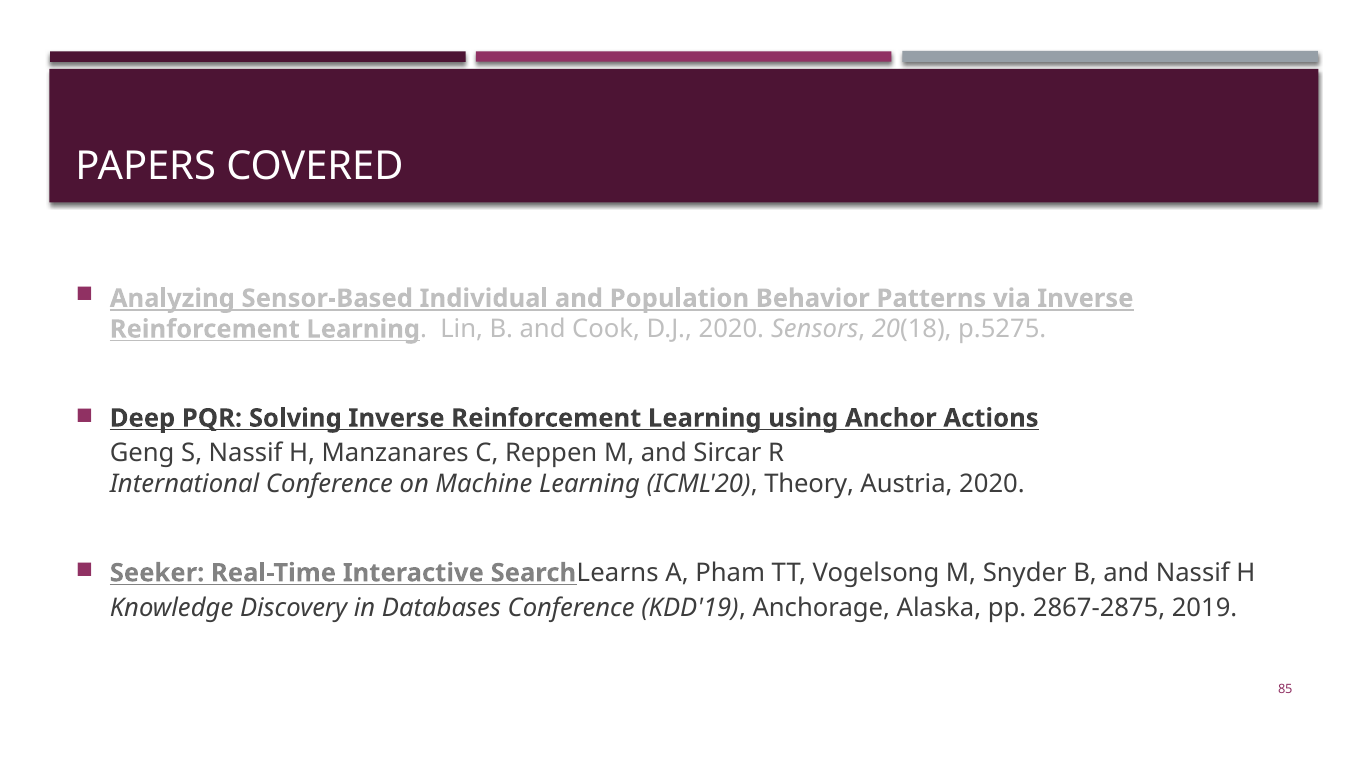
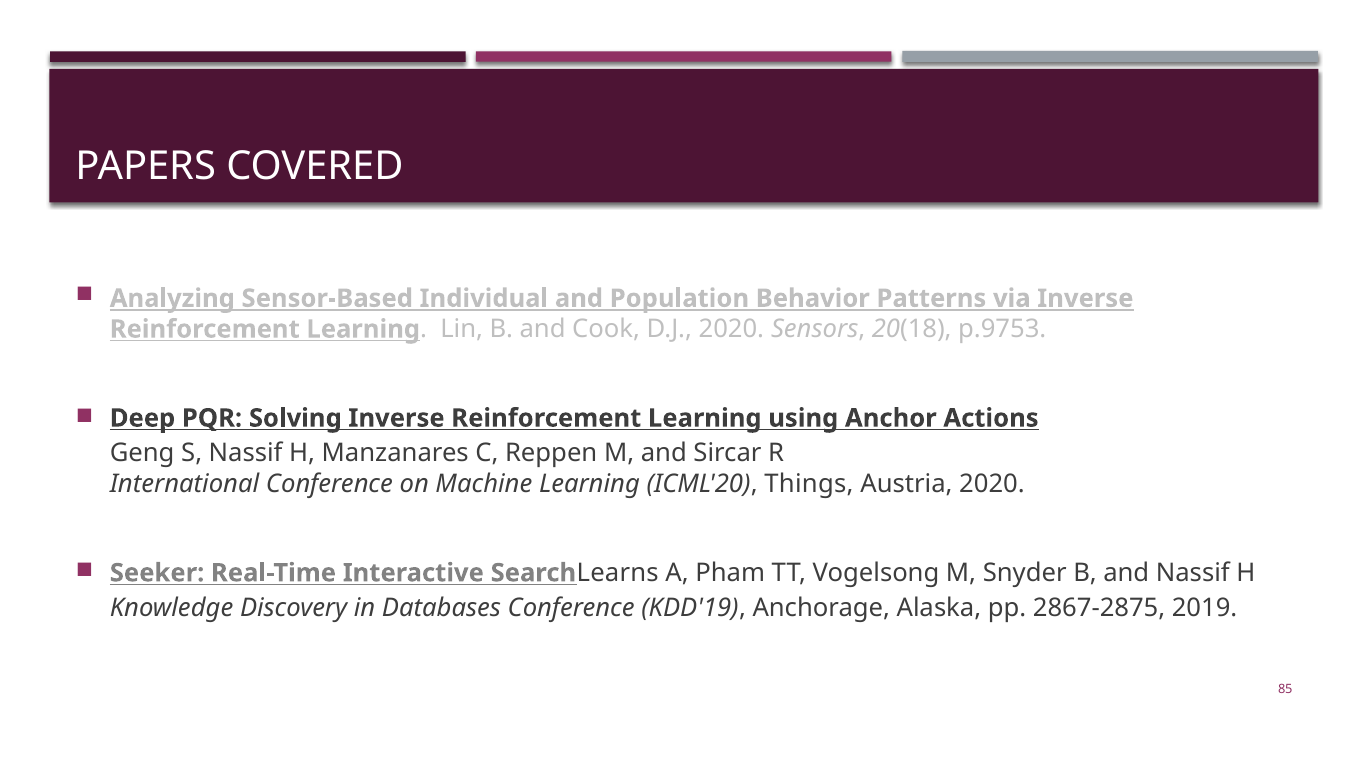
p.5275: p.5275 -> p.9753
Theory: Theory -> Things
